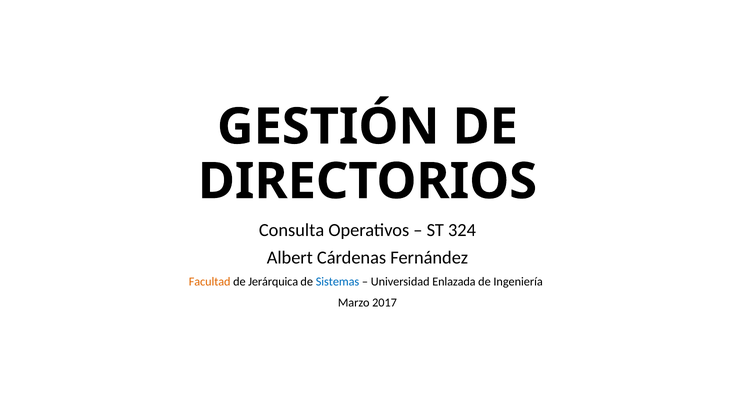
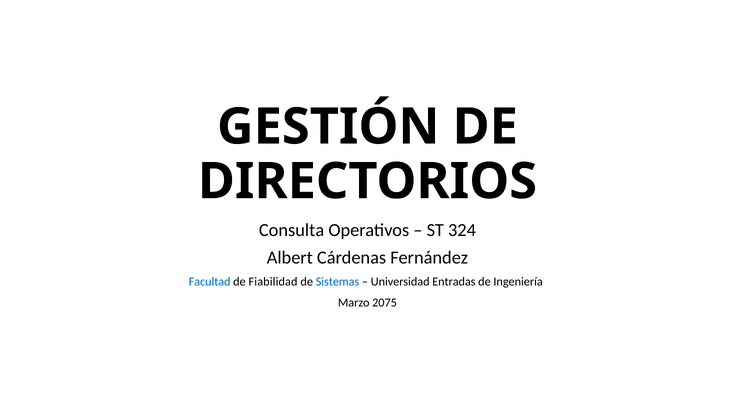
Facultad colour: orange -> blue
Jerárquica: Jerárquica -> Fiabilidad
Enlazada: Enlazada -> Entradas
2017: 2017 -> 2075
